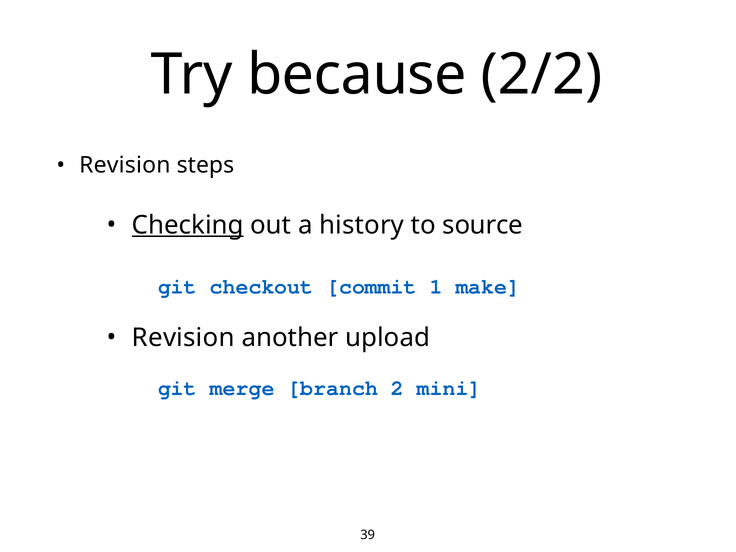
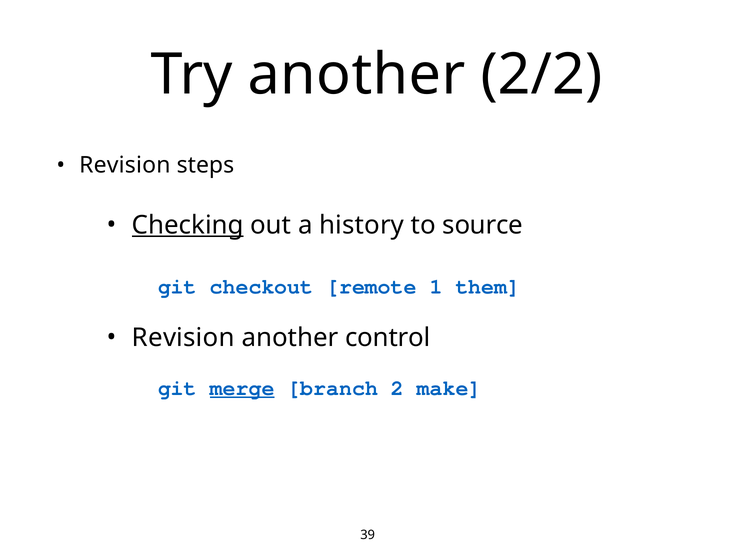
Try because: because -> another
commit: commit -> remote
make: make -> them
upload: upload -> control
merge underline: none -> present
mini: mini -> make
